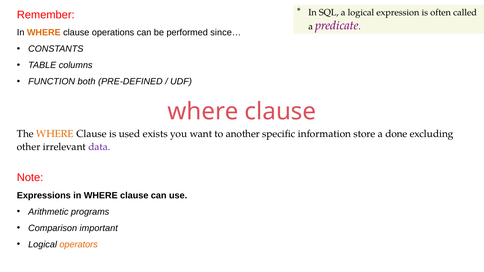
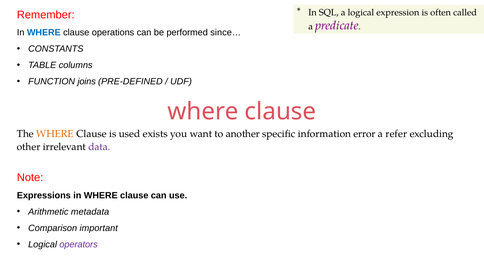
WHERE at (44, 33) colour: orange -> blue
both: both -> joins
store: store -> error
done: done -> refer
programs: programs -> metadata
operators colour: orange -> purple
